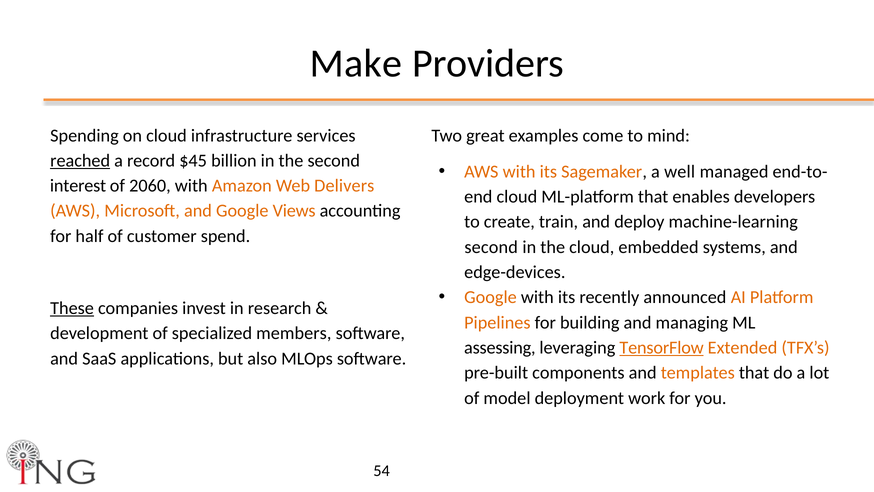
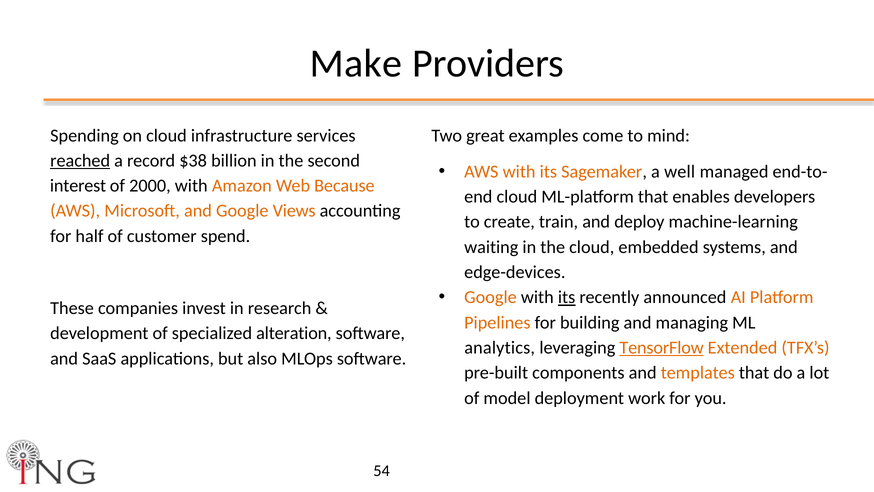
$45: $45 -> $38
2060: 2060 -> 2000
Delivers: Delivers -> Because
second at (491, 247): second -> waiting
its at (567, 297) underline: none -> present
These underline: present -> none
members: members -> alteration
assessing: assessing -> analytics
